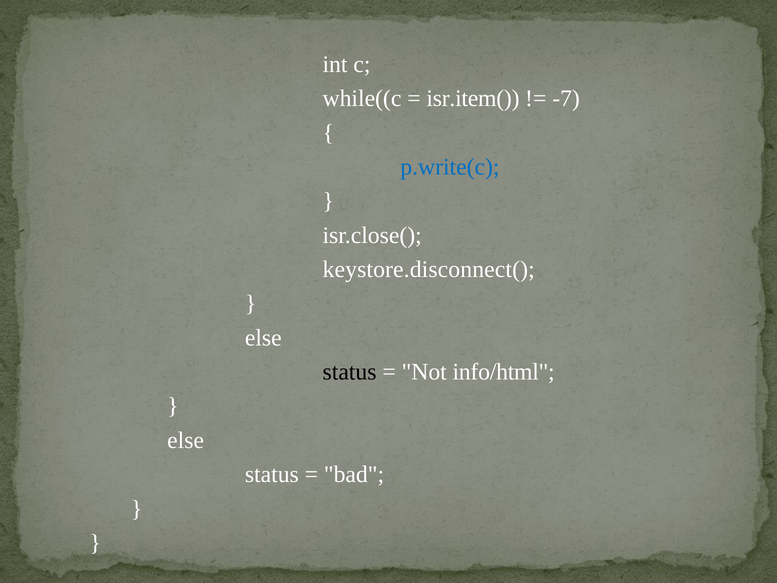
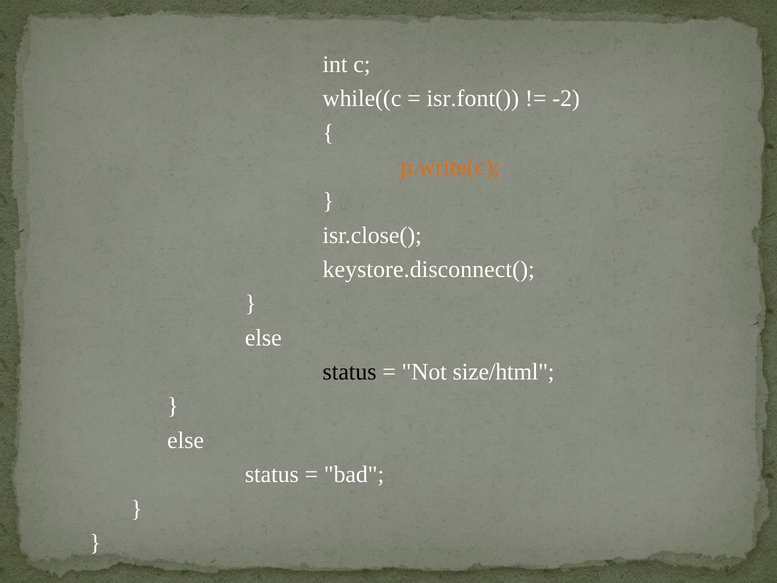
isr.item(: isr.item( -> isr.font(
-7: -7 -> -2
p.write(c colour: blue -> orange
info/html: info/html -> size/html
